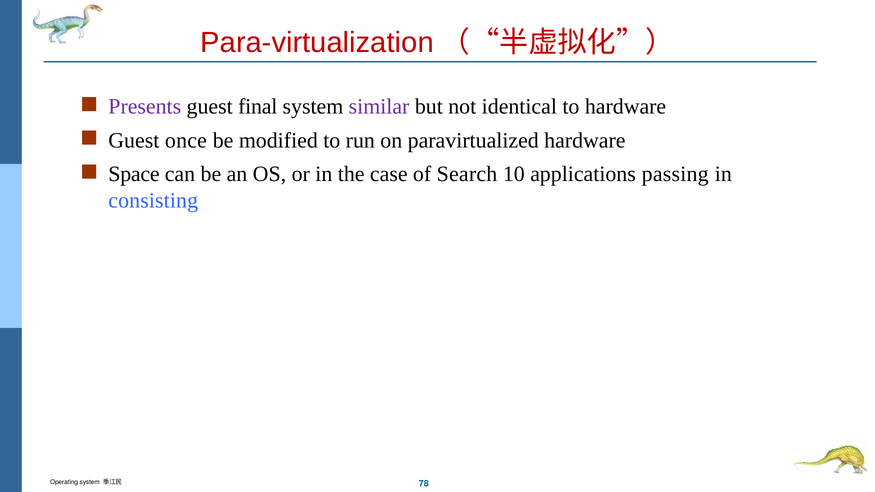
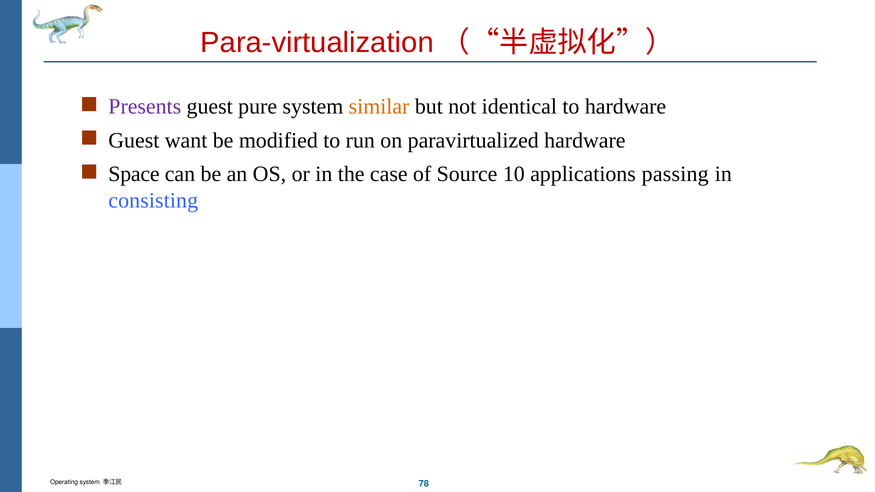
final: final -> pure
similar colour: purple -> orange
once: once -> want
Search: Search -> Source
